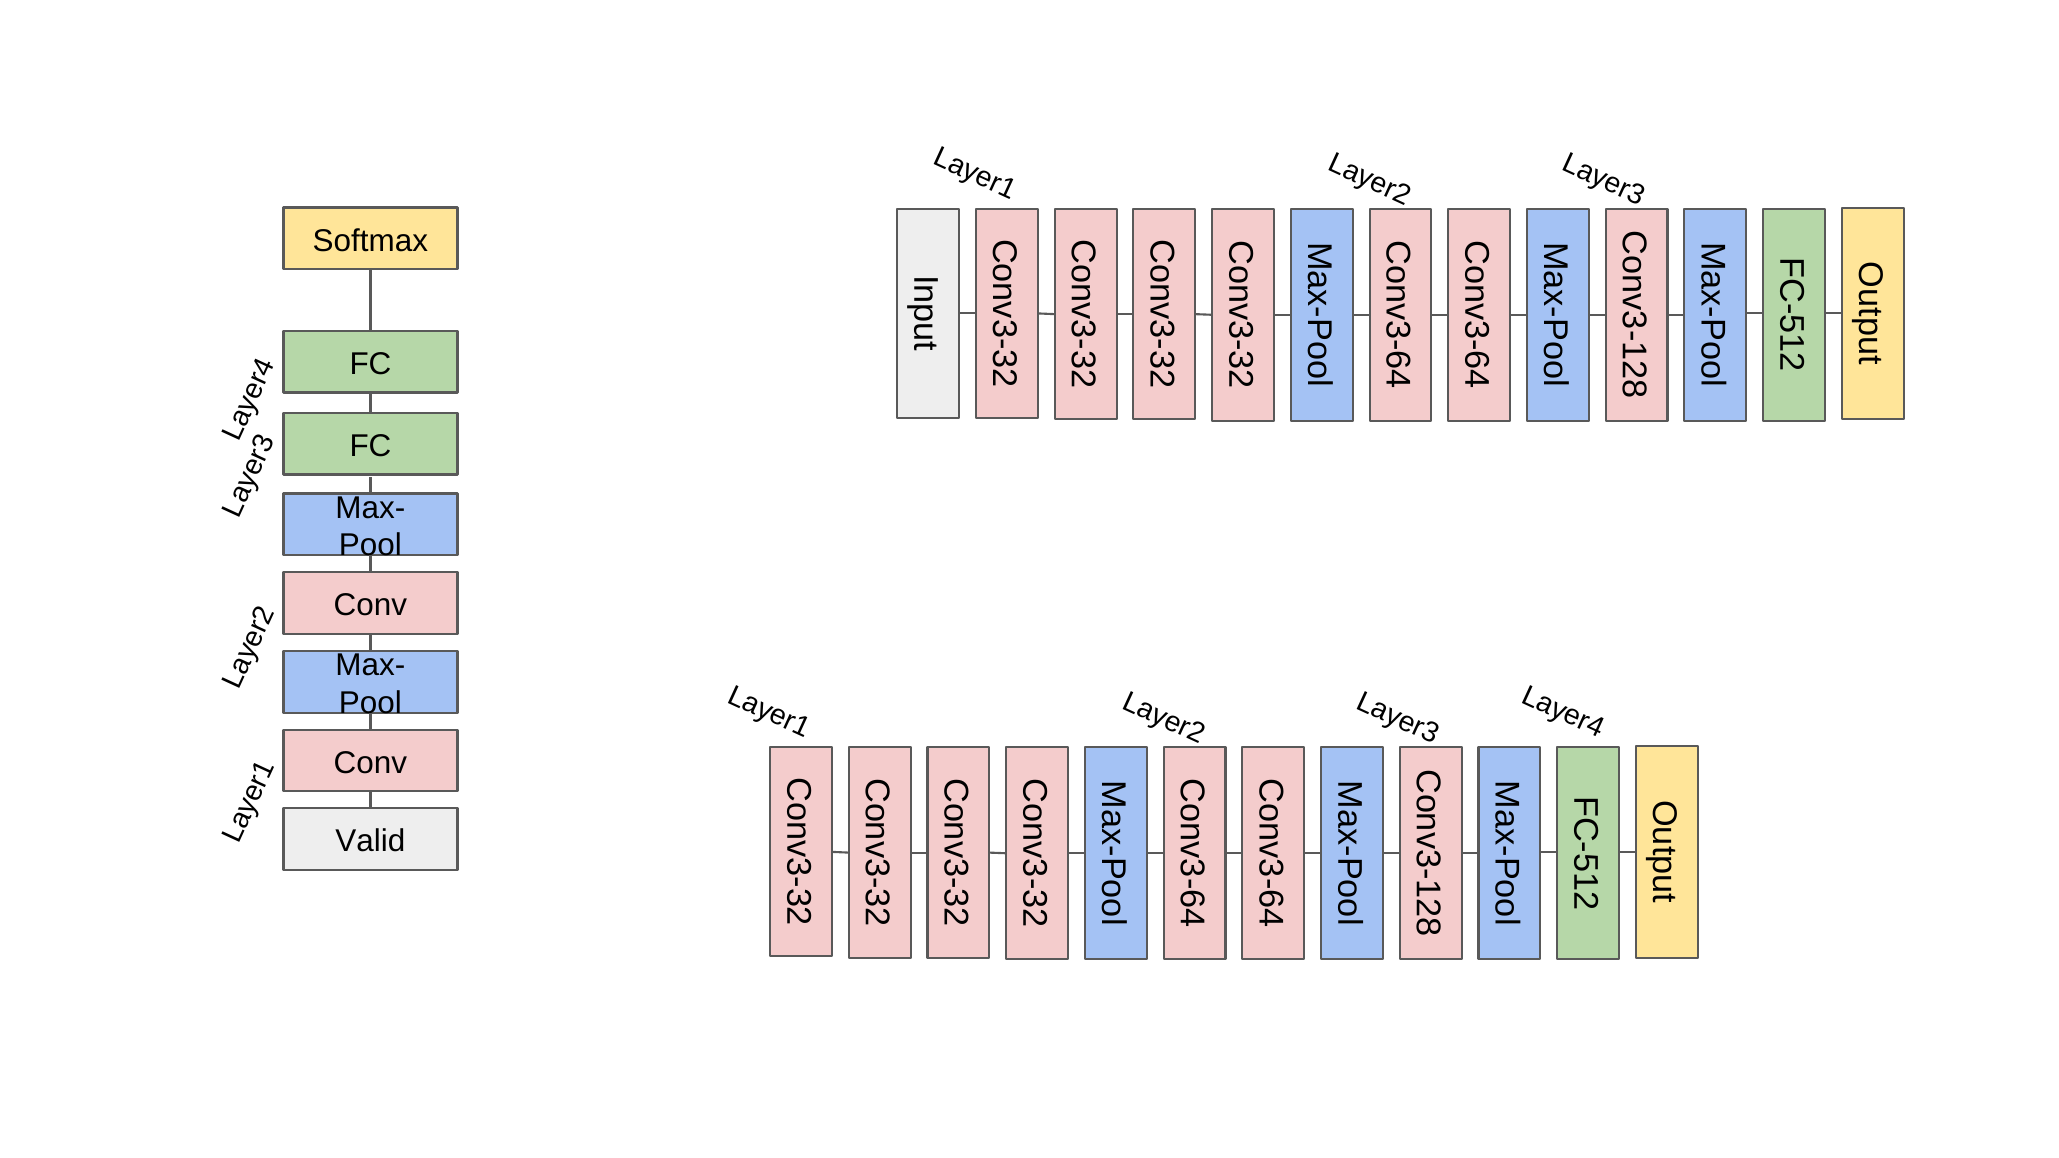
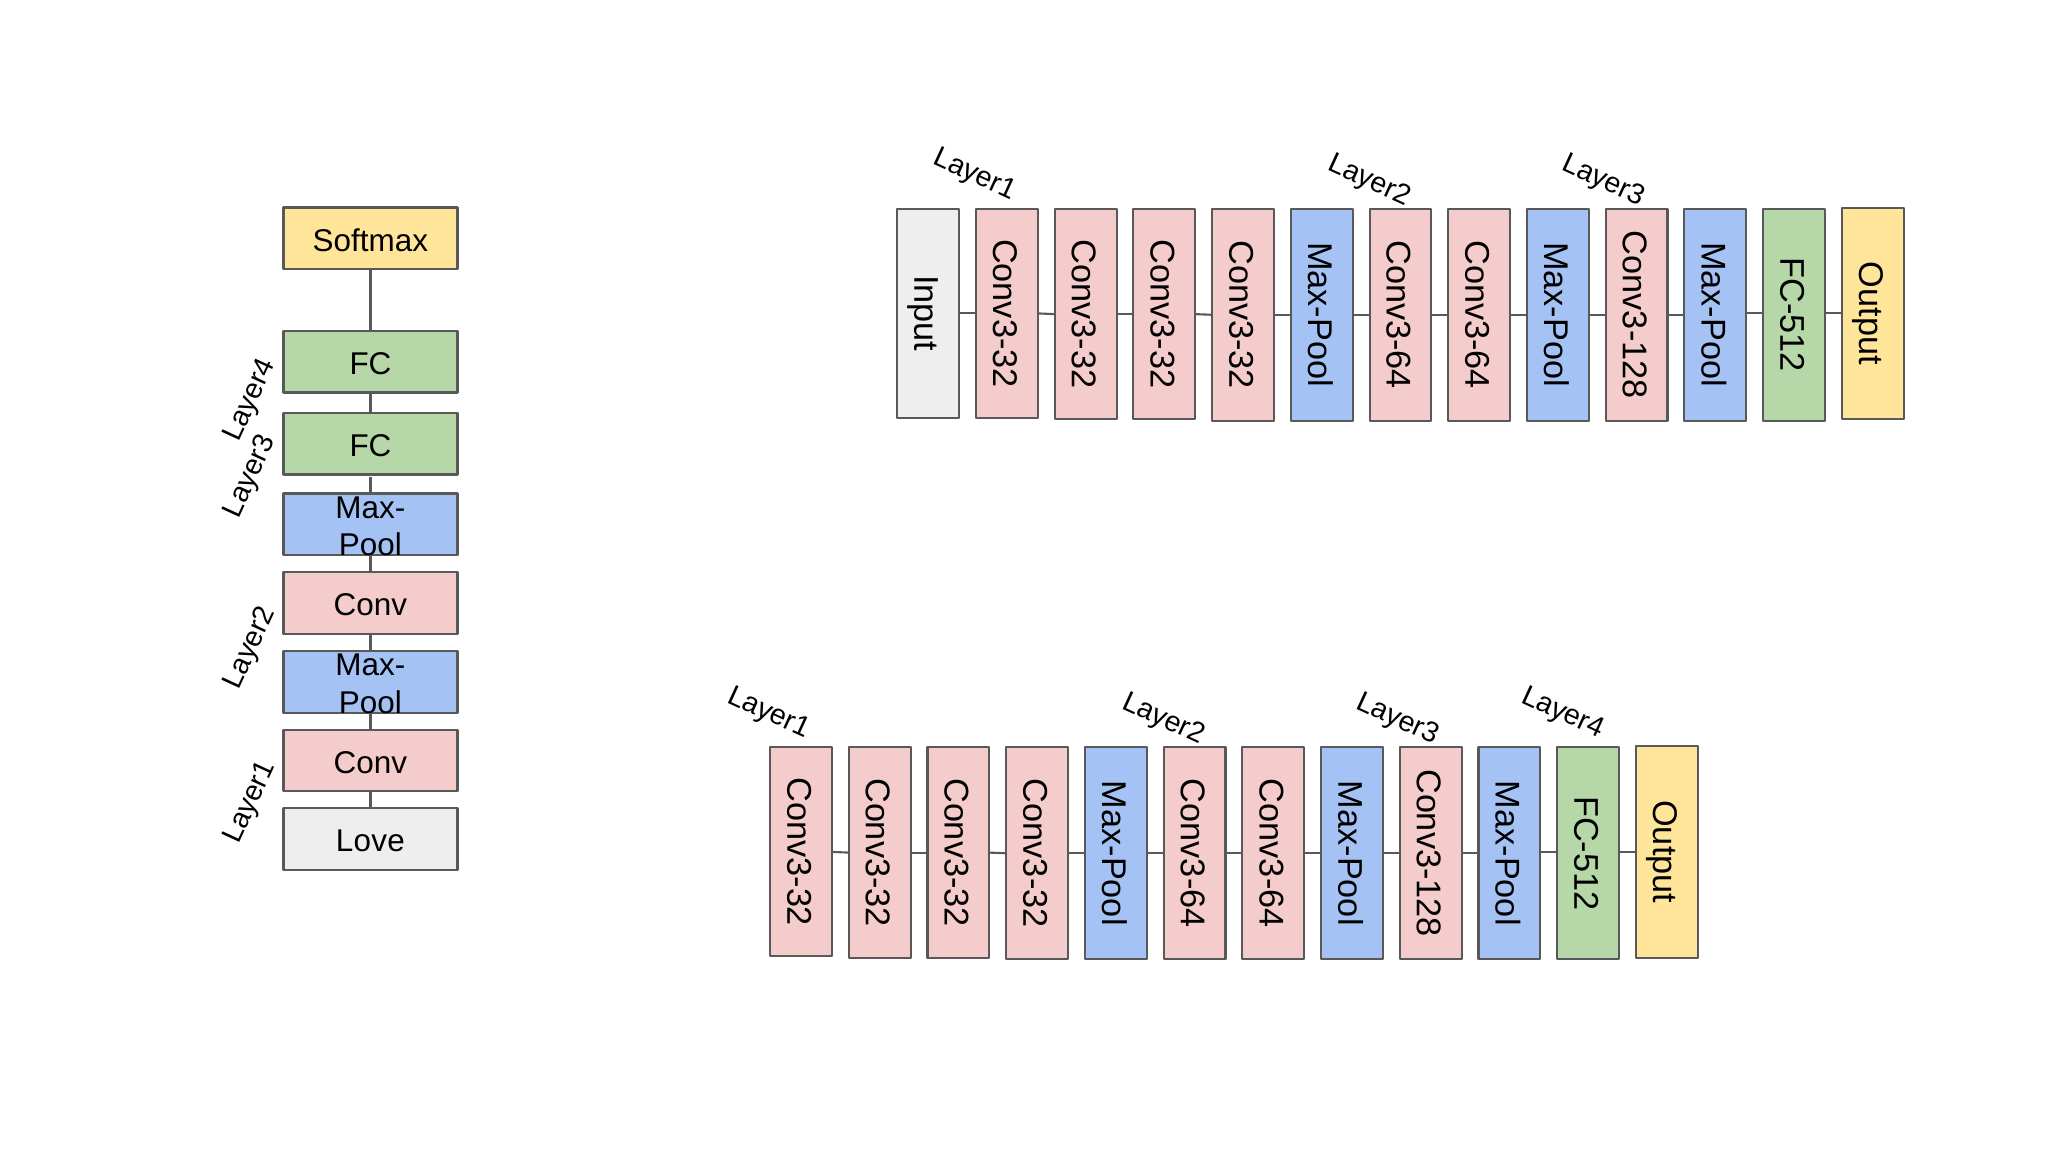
Valid: Valid -> Love
